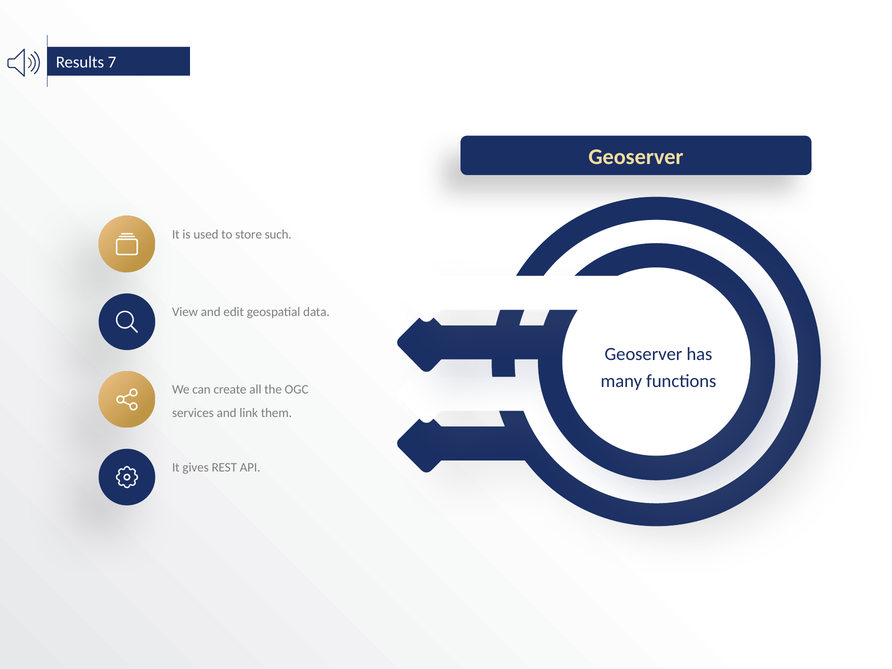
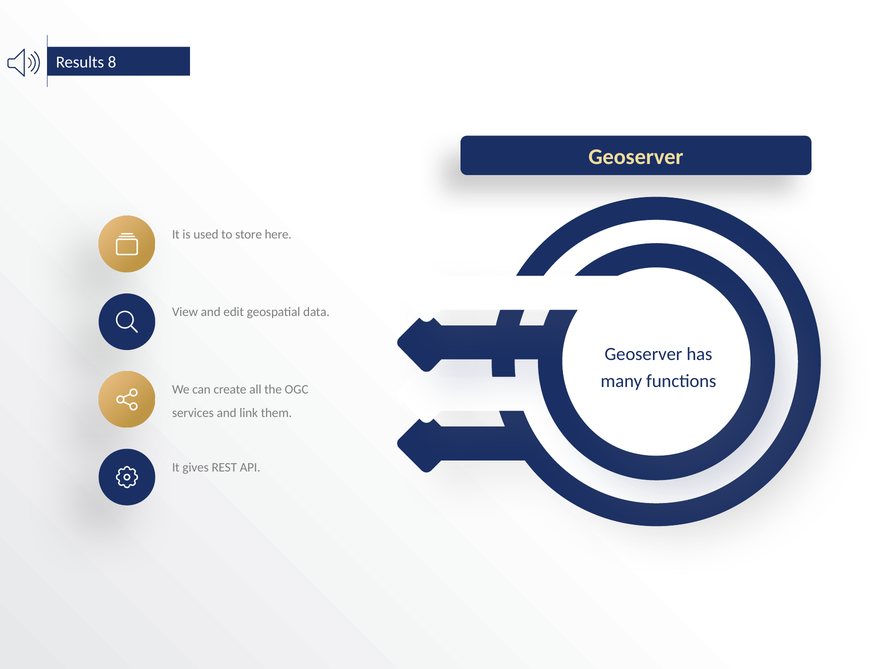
7: 7 -> 8
such: such -> here
